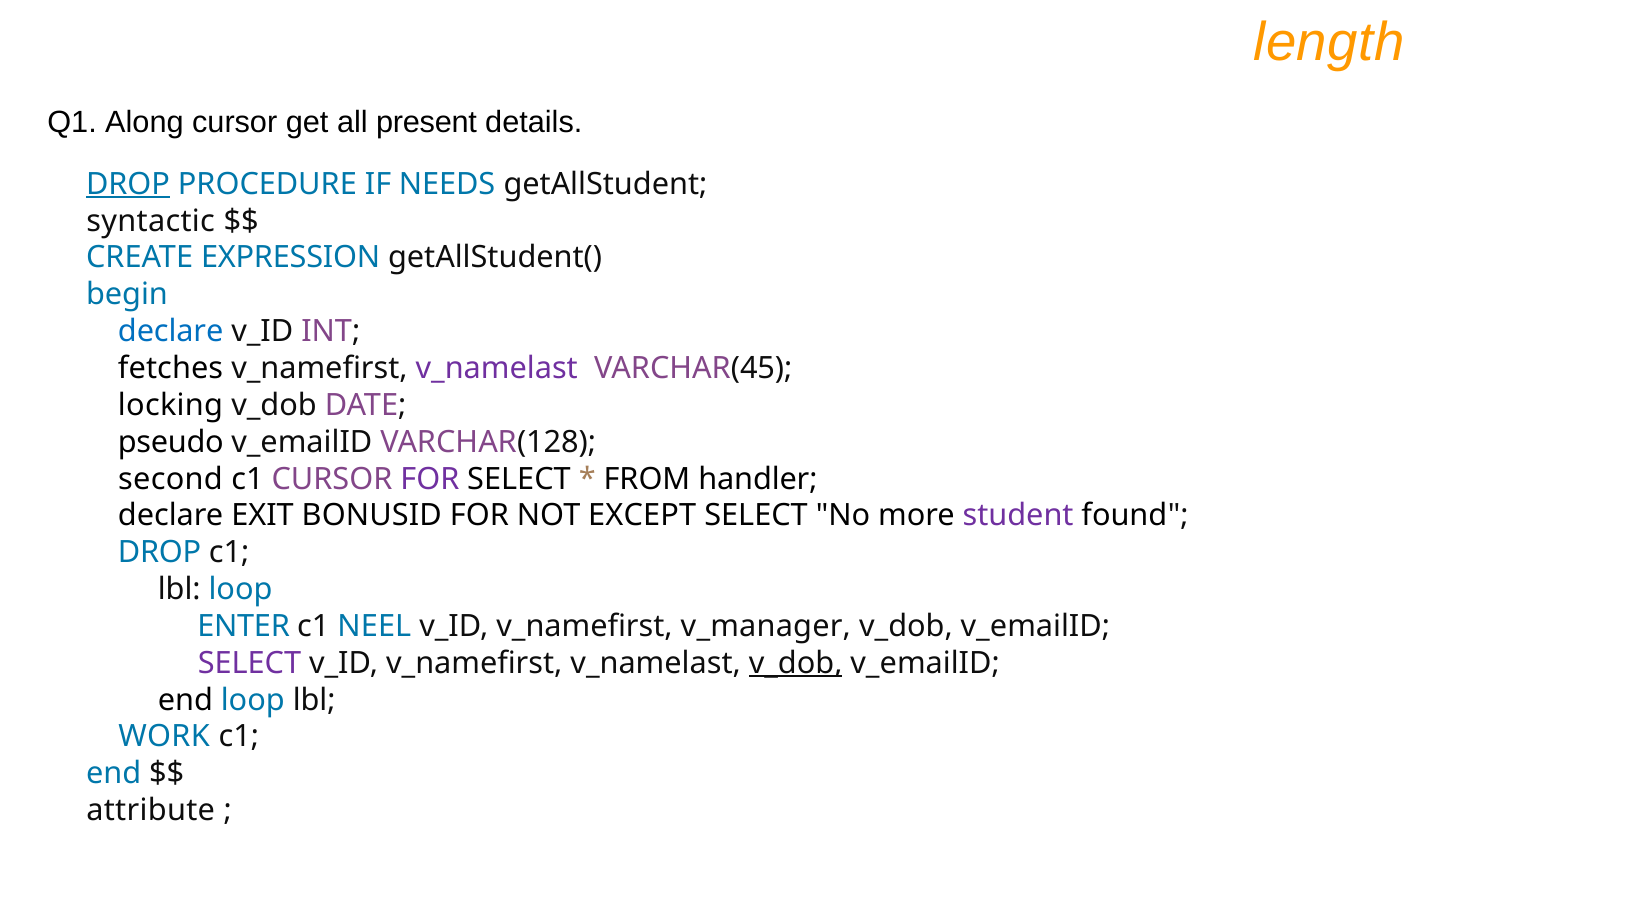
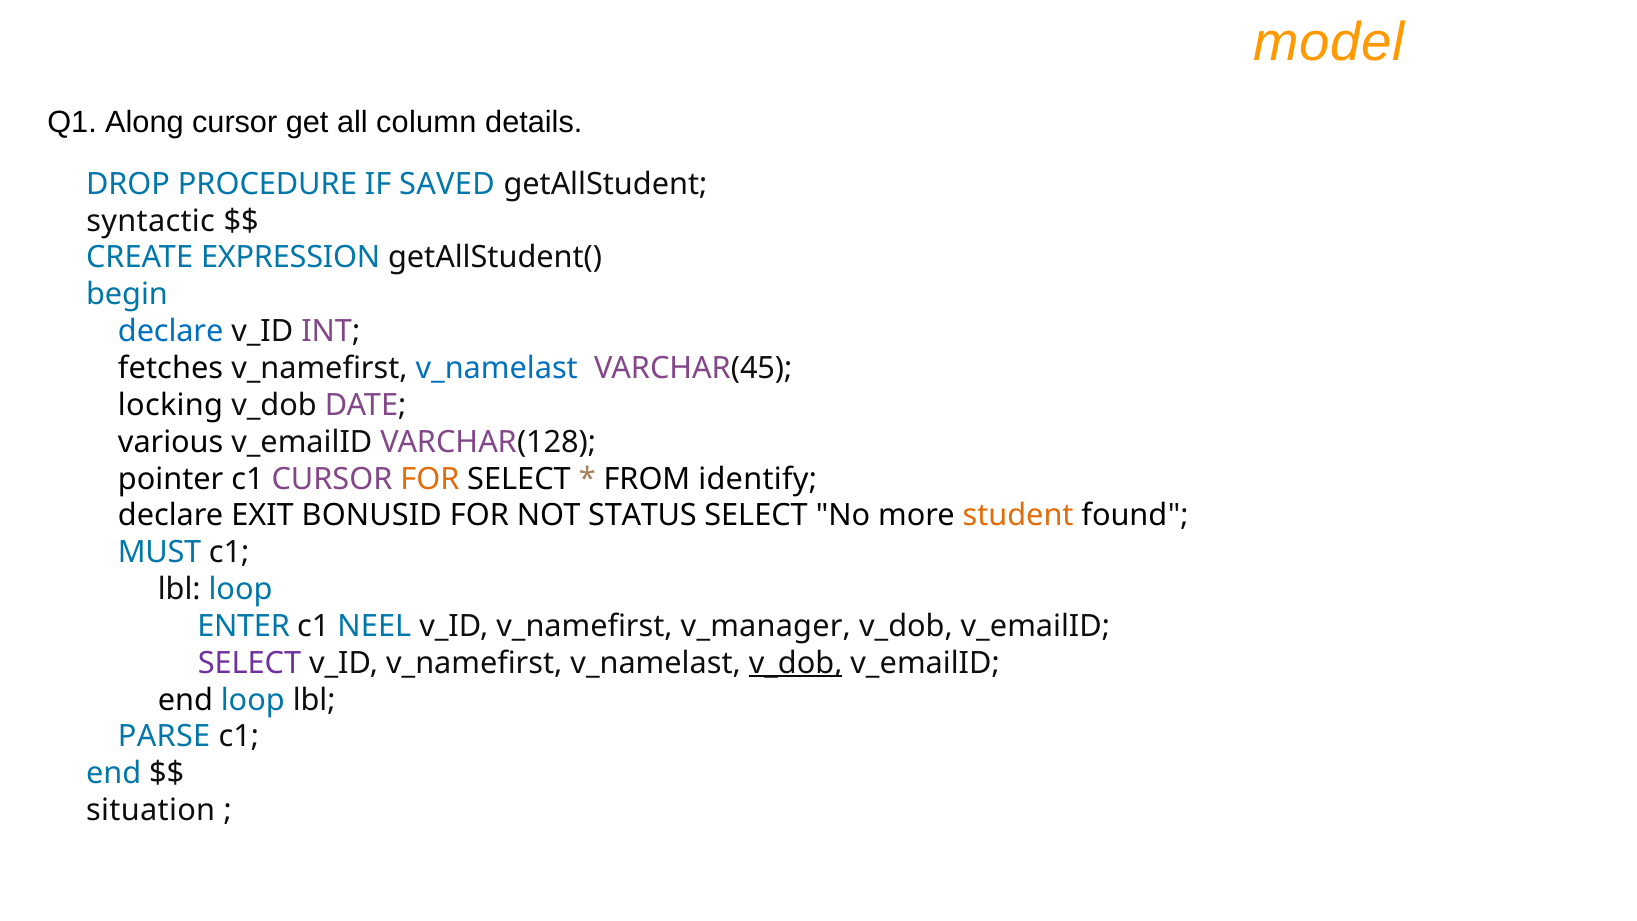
length: length -> model
present: present -> column
DROP at (128, 184) underline: present -> none
NEEDS: NEEDS -> SAVED
v_namelast at (497, 368) colour: purple -> blue
pseudo: pseudo -> various
second: second -> pointer
FOR at (430, 479) colour: purple -> orange
handler: handler -> identify
EXCEPT: EXCEPT -> STATUS
student colour: purple -> orange
DROP at (160, 552): DROP -> MUST
WORK: WORK -> PARSE
attribute: attribute -> situation
